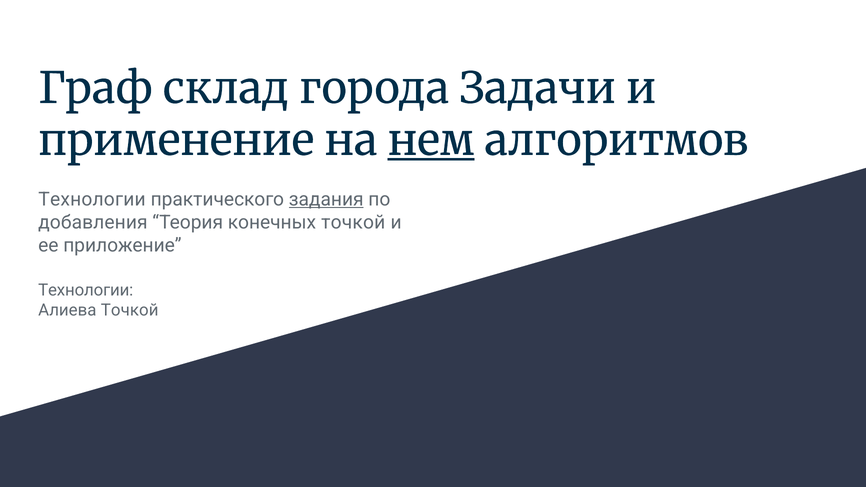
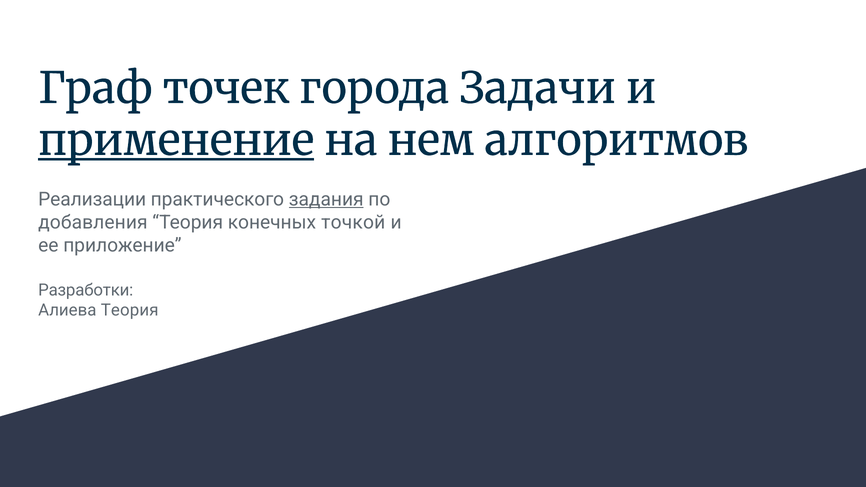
склад: склад -> точек
применение underline: none -> present
нем underline: present -> none
Технологии at (92, 199): Технологии -> Реализации
Технологии at (86, 290): Технологии -> Разработки
Алиева Точкой: Точкой -> Теория
